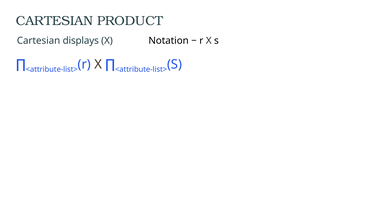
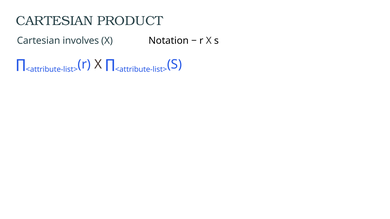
displays: displays -> involves
